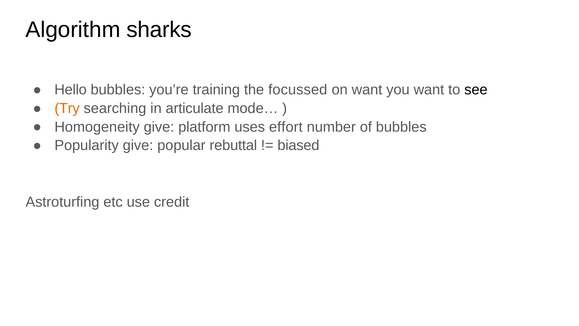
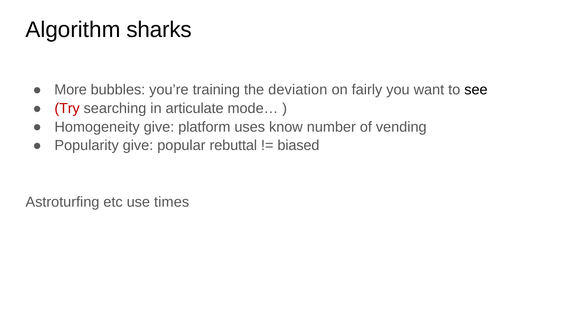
Hello: Hello -> More
focussed: focussed -> deviation
on want: want -> fairly
Try colour: orange -> red
effort: effort -> know
of bubbles: bubbles -> vending
credit: credit -> times
